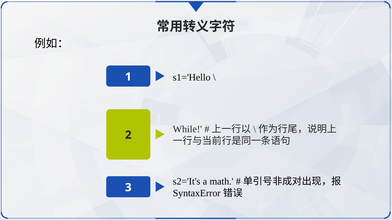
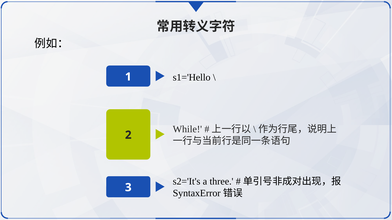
math: math -> three
